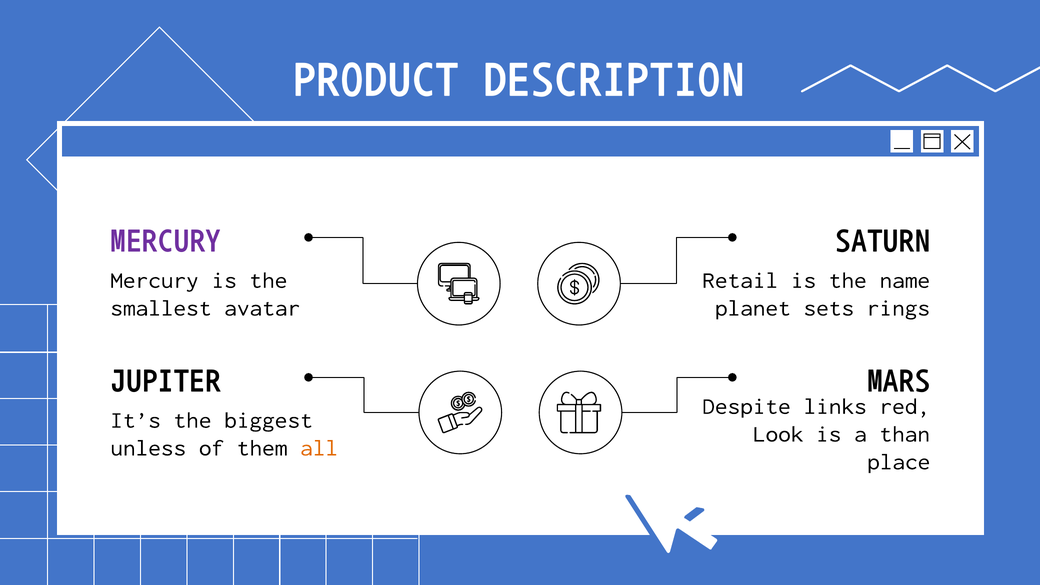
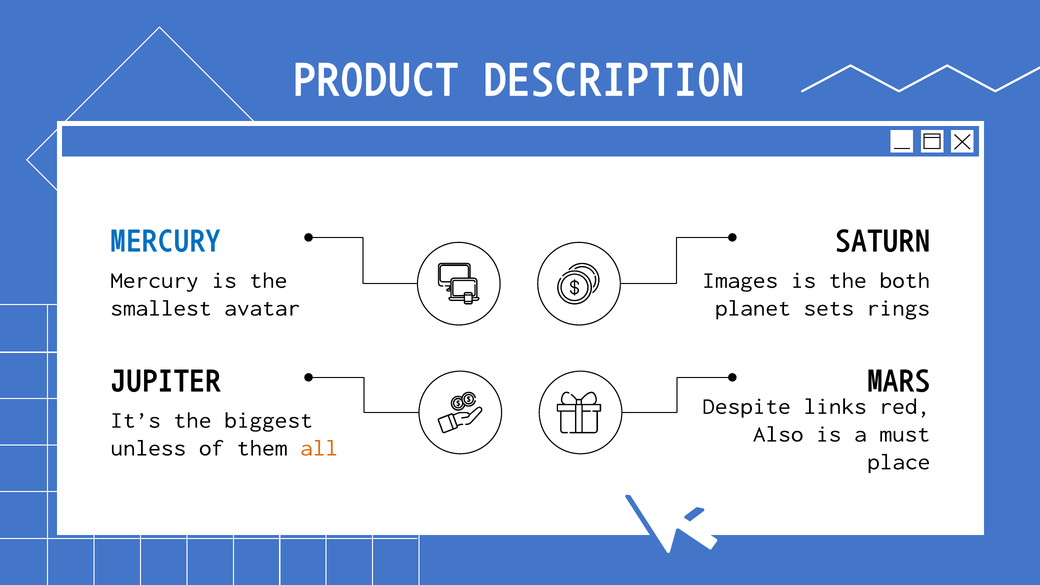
MERCURY at (166, 240) colour: purple -> blue
Retail: Retail -> Images
name: name -> both
Look: Look -> Also
than: than -> must
